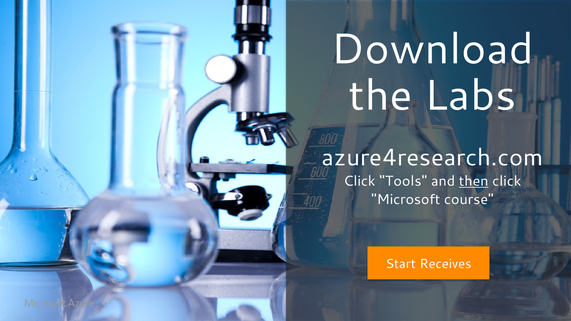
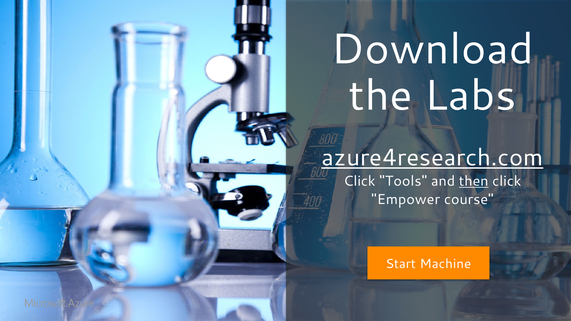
azure4research.com underline: none -> present
Microsoft: Microsoft -> Empower
Receives: Receives -> Machine
